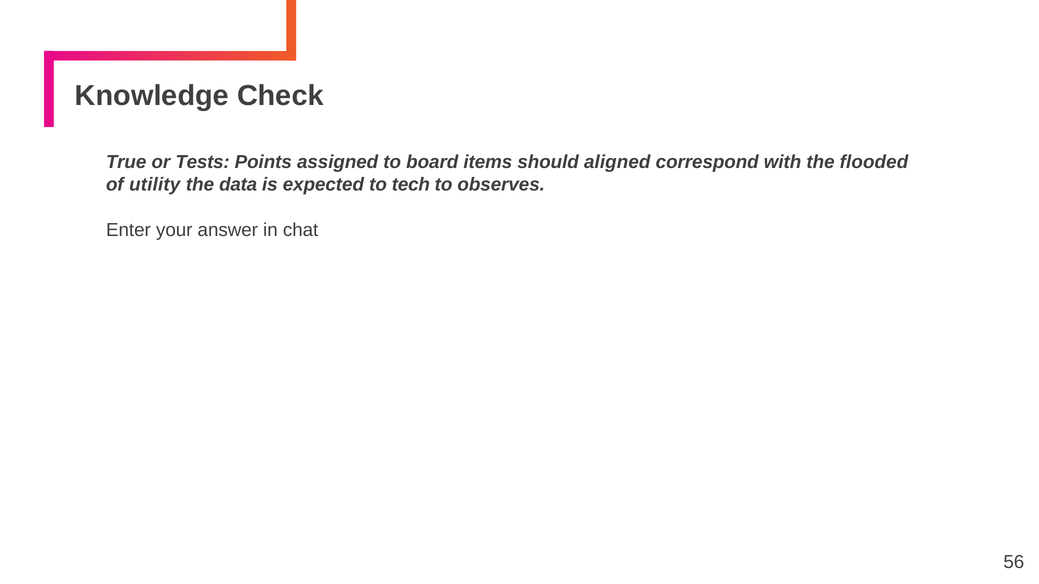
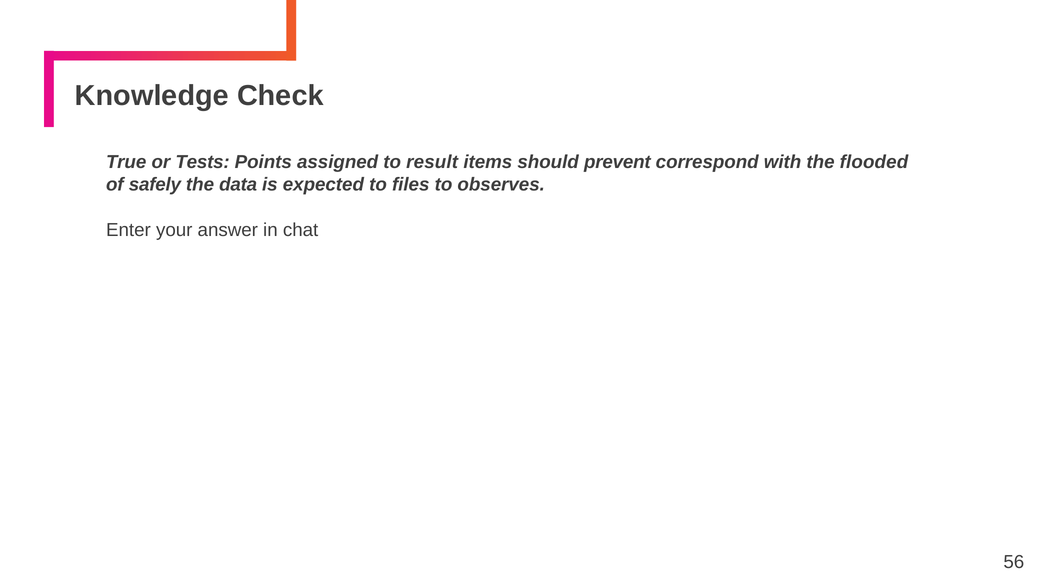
board: board -> result
aligned: aligned -> prevent
utility: utility -> safely
tech: tech -> files
